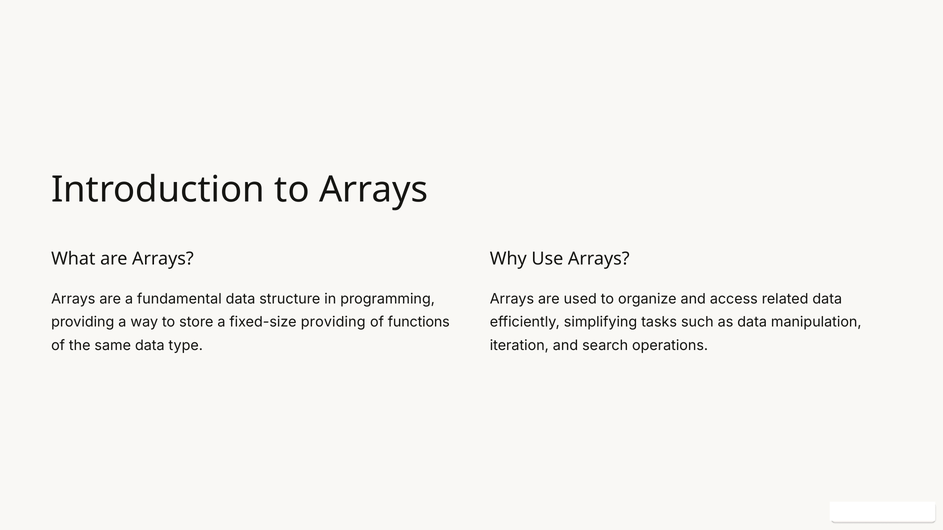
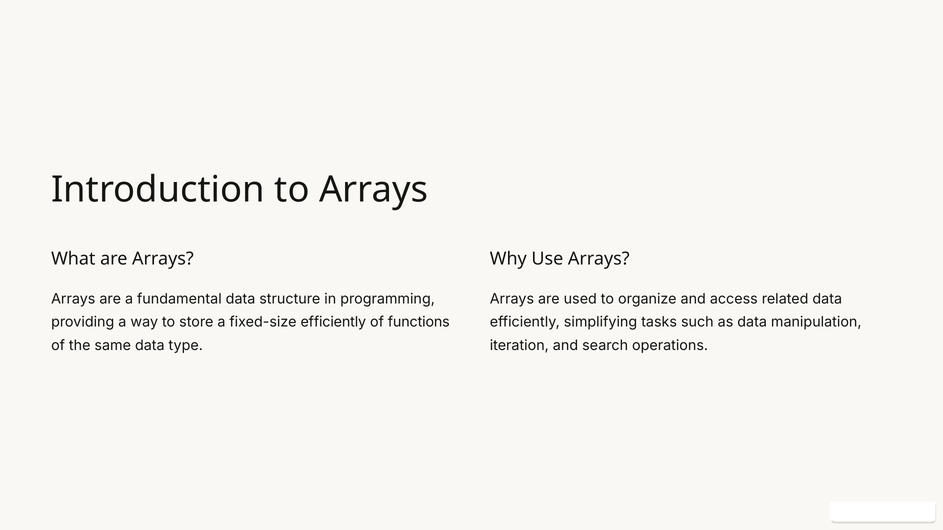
fixed-size providing: providing -> efficiently
